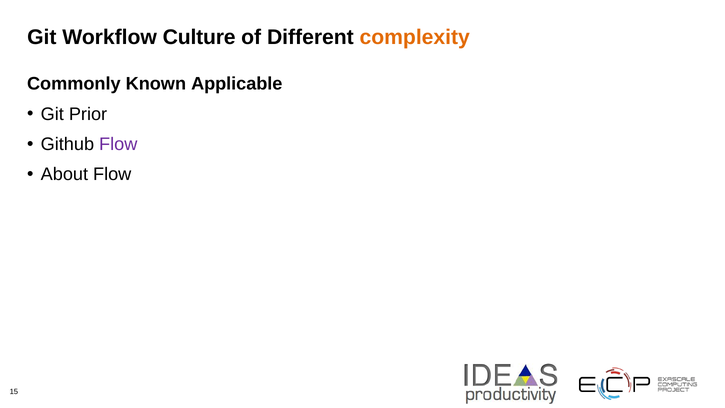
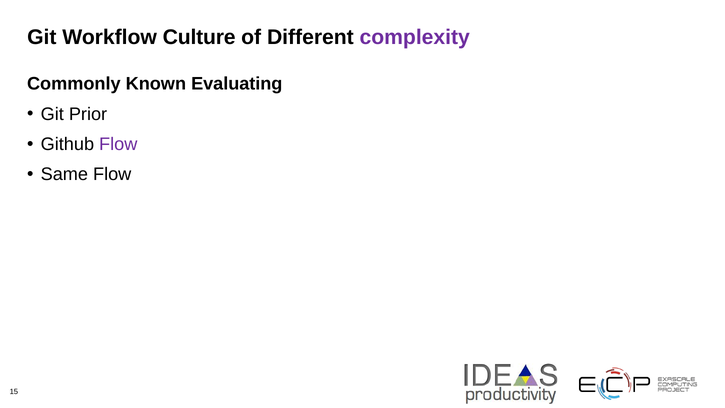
complexity colour: orange -> purple
Applicable: Applicable -> Evaluating
About: About -> Same
